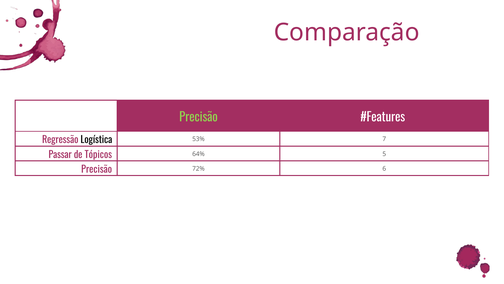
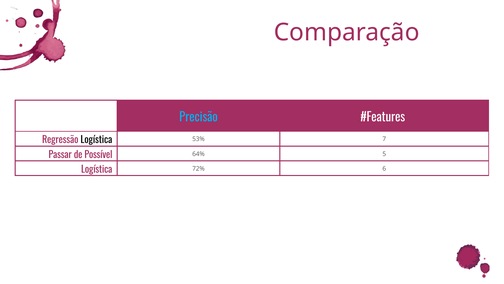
Precisão at (199, 117) colour: light green -> light blue
Tópicos: Tópicos -> Possível
Precisão at (97, 169): Precisão -> Logística
